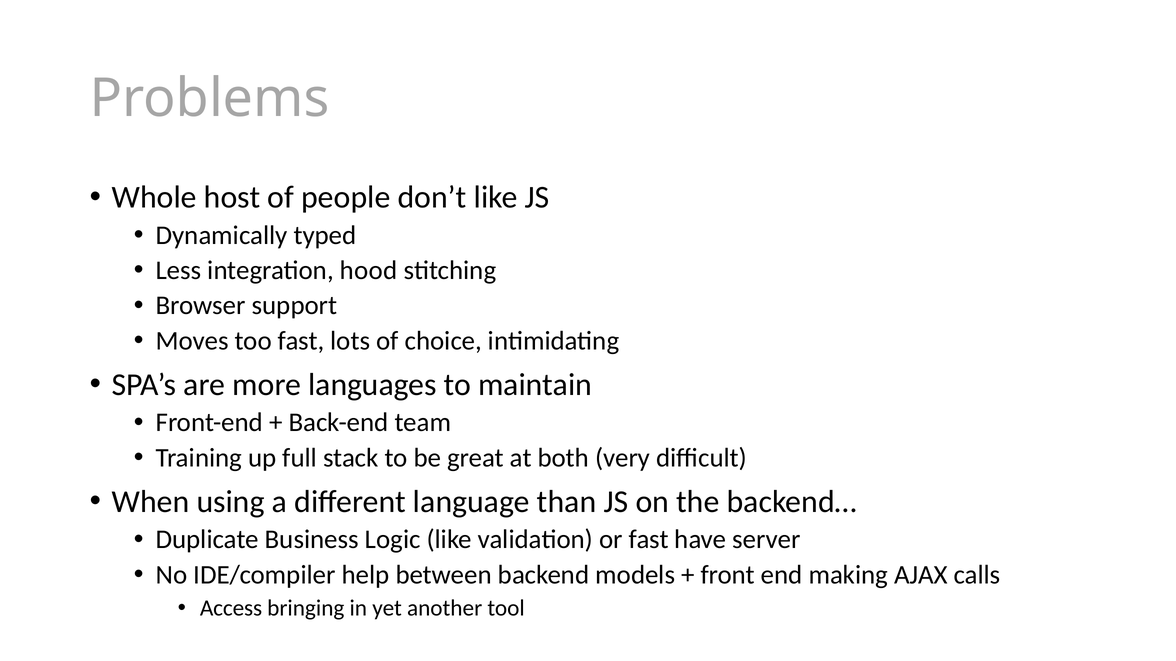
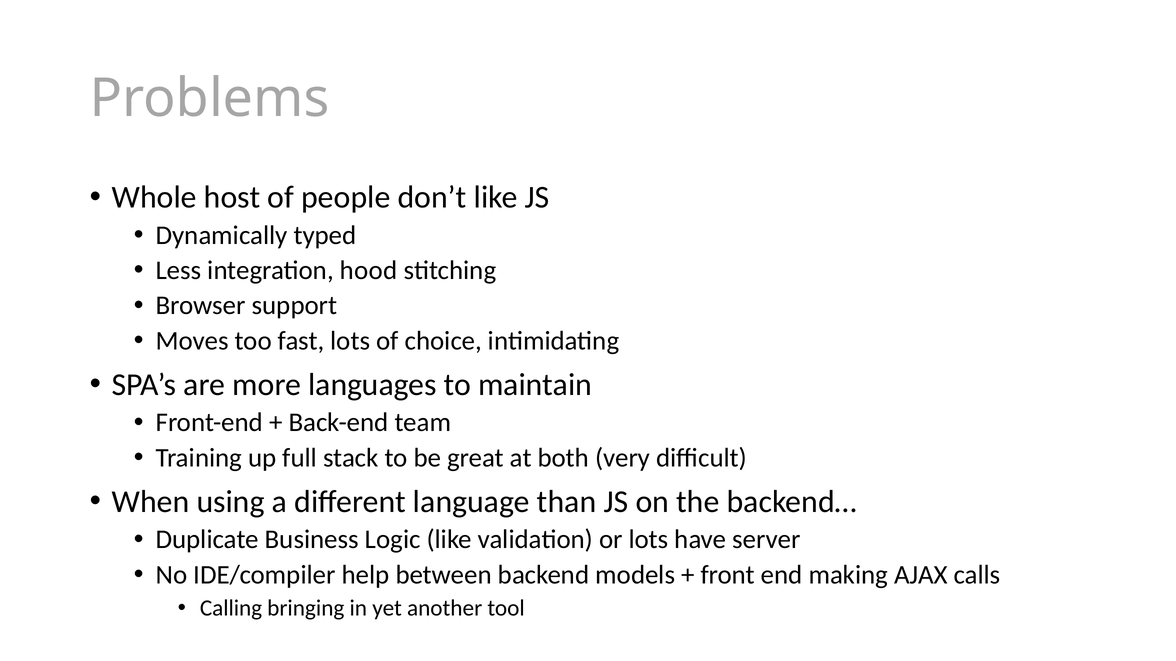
or fast: fast -> lots
Access: Access -> Calling
